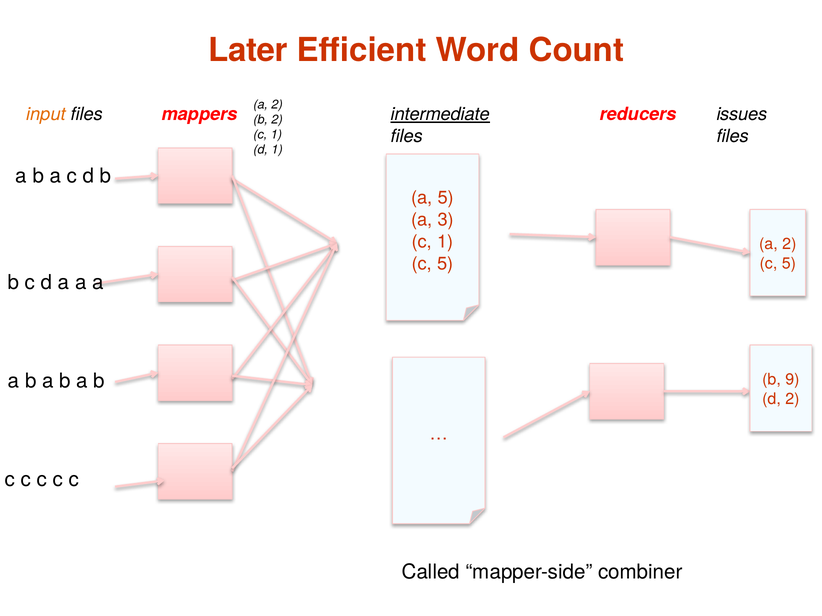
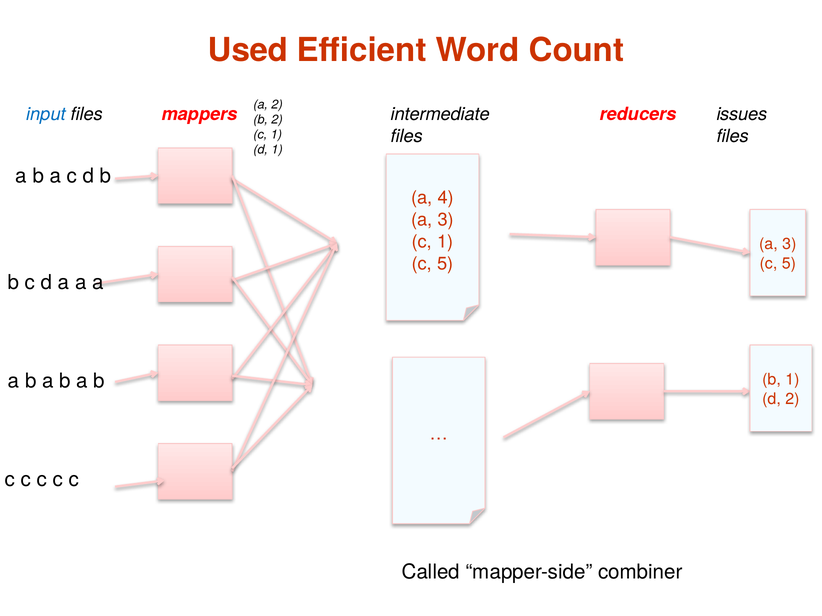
Later: Later -> Used
input colour: orange -> blue
intermediate underline: present -> none
a 5: 5 -> 4
2 at (789, 244): 2 -> 3
b 9: 9 -> 1
